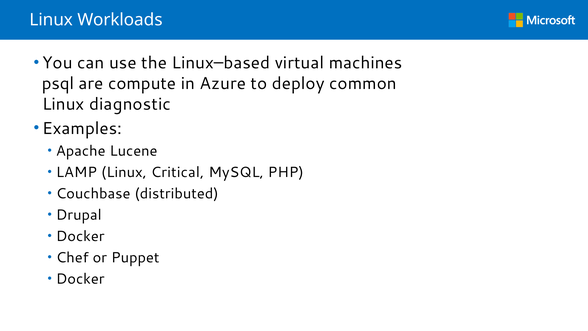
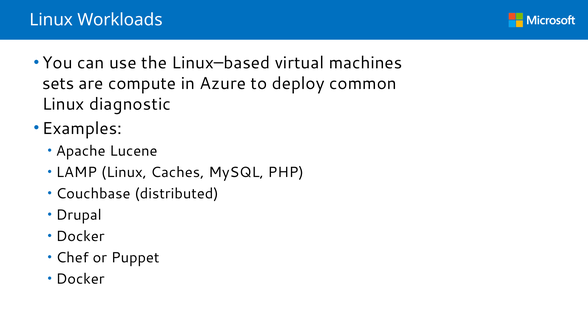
psql: psql -> sets
Critical: Critical -> Caches
